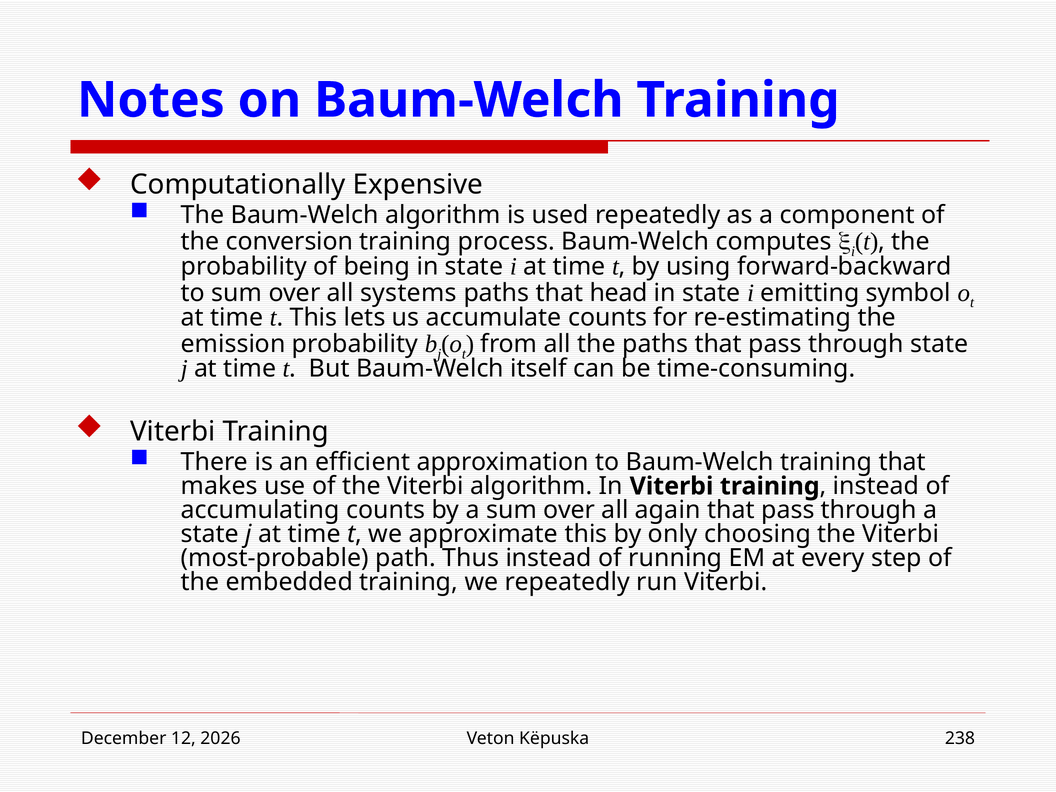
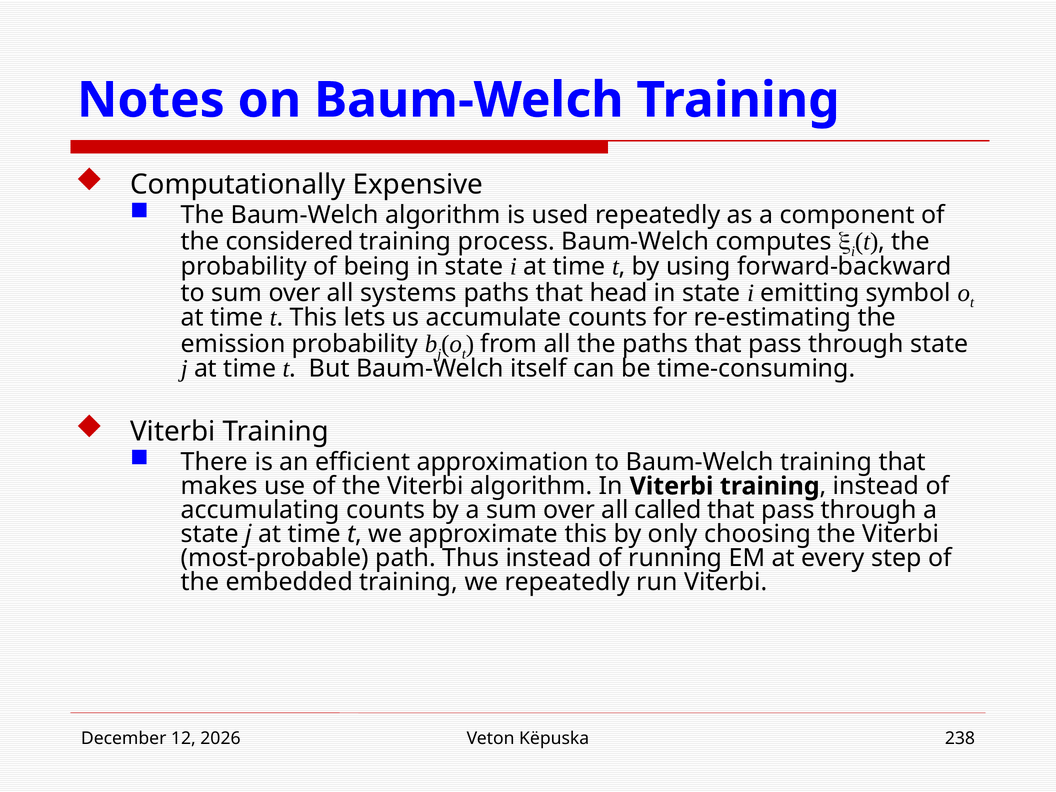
conversion: conversion -> considered
again: again -> called
